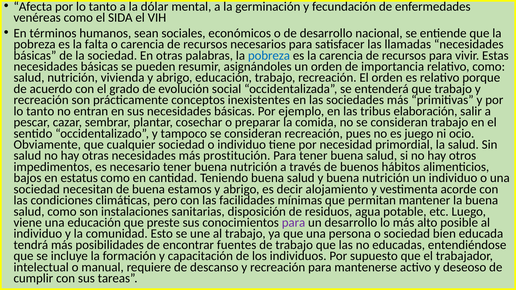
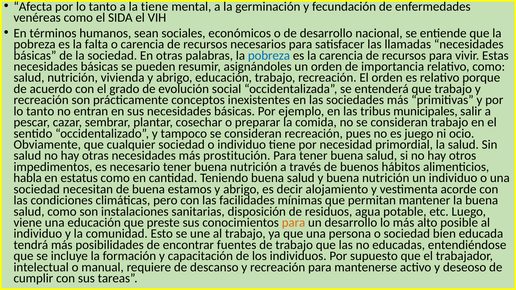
la dólar: dólar -> tiene
elaboración: elaboración -> municipales
bajos: bajos -> habla
para at (293, 223) colour: purple -> orange
